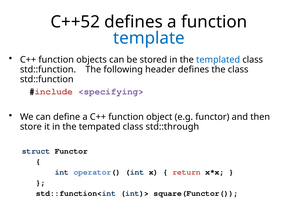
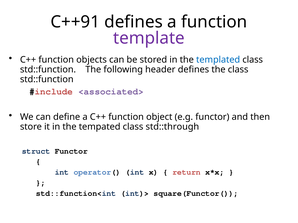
C++52: C++52 -> C++91
template colour: blue -> purple
<specifying>: <specifying> -> <associated>
